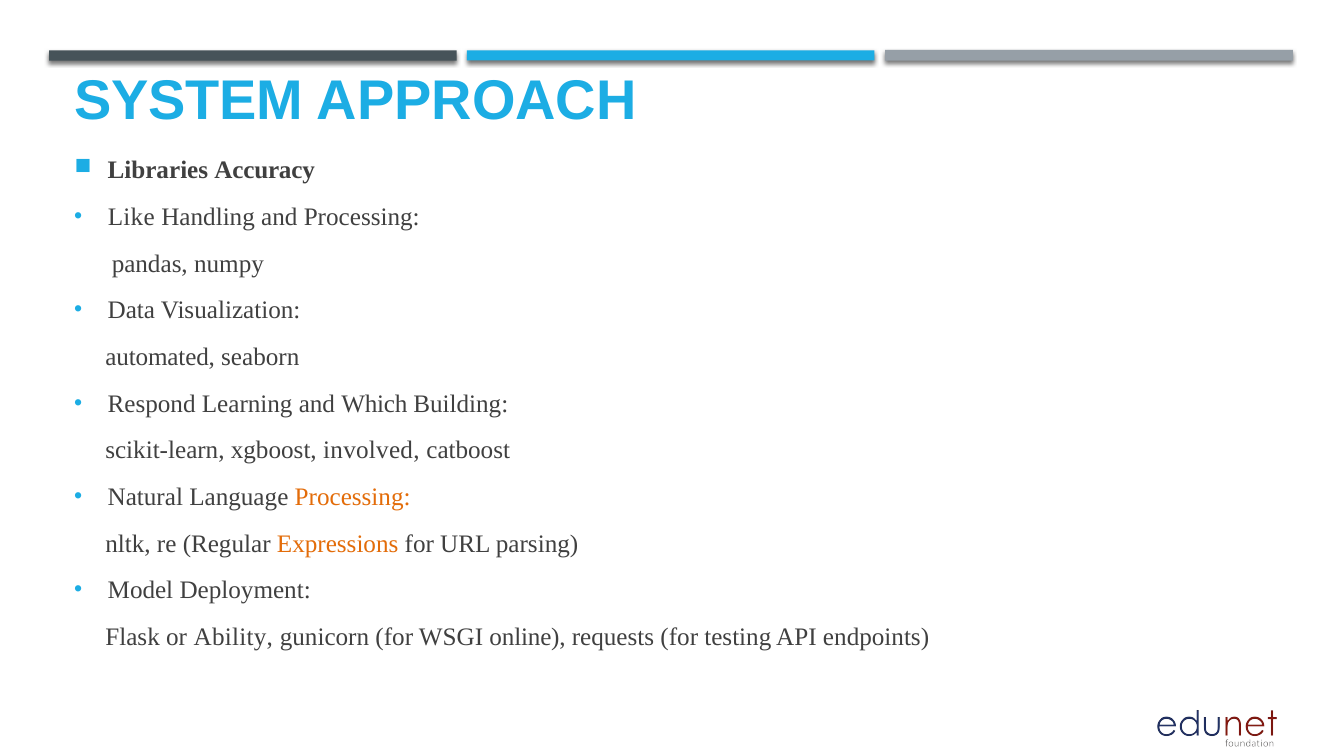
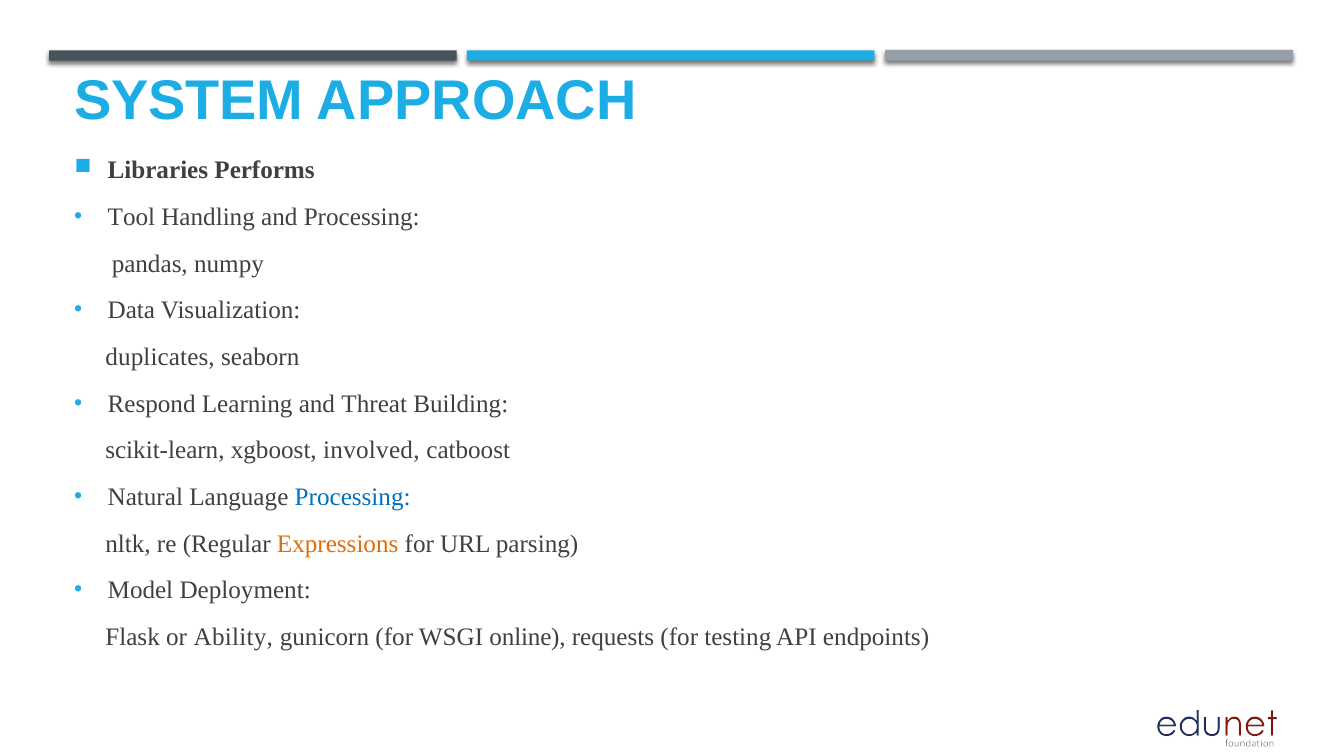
Accuracy: Accuracy -> Performs
Like: Like -> Tool
automated: automated -> duplicates
Which: Which -> Threat
Processing at (353, 497) colour: orange -> blue
